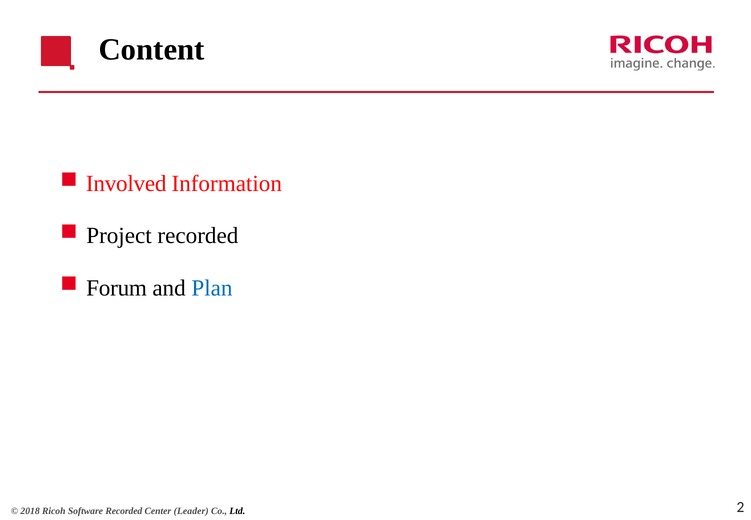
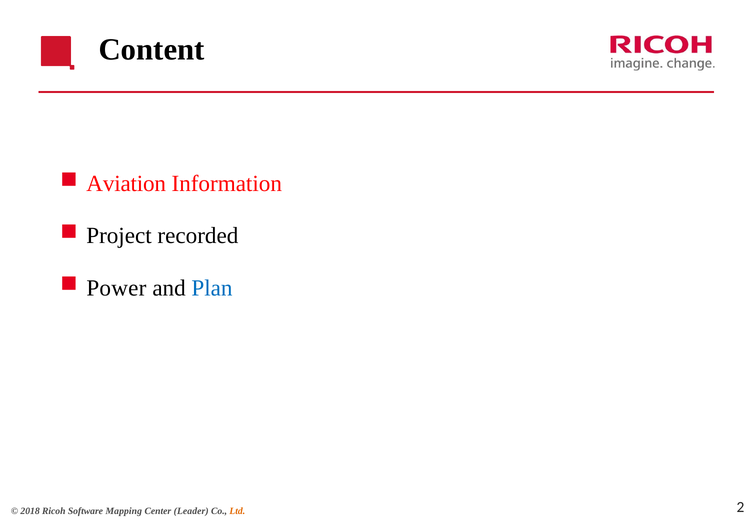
Involved: Involved -> Aviation
Forum: Forum -> Power
Software Recorded: Recorded -> Mapping
Ltd colour: black -> orange
